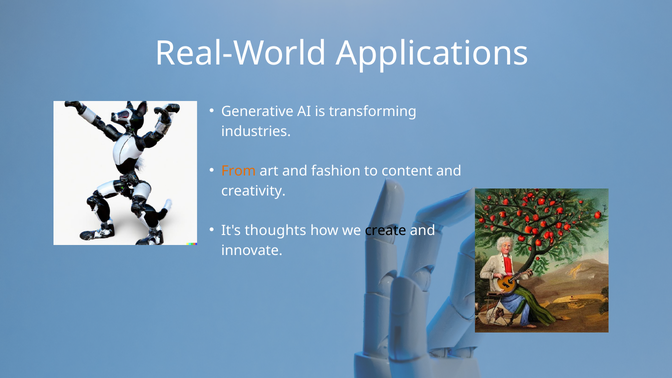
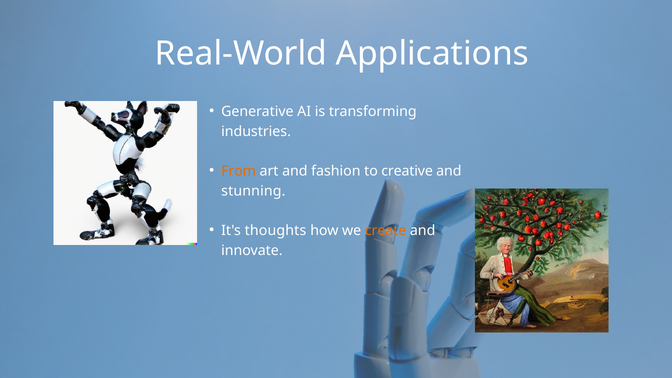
content: content -> creative
creativity: creativity -> stunning
create colour: black -> orange
